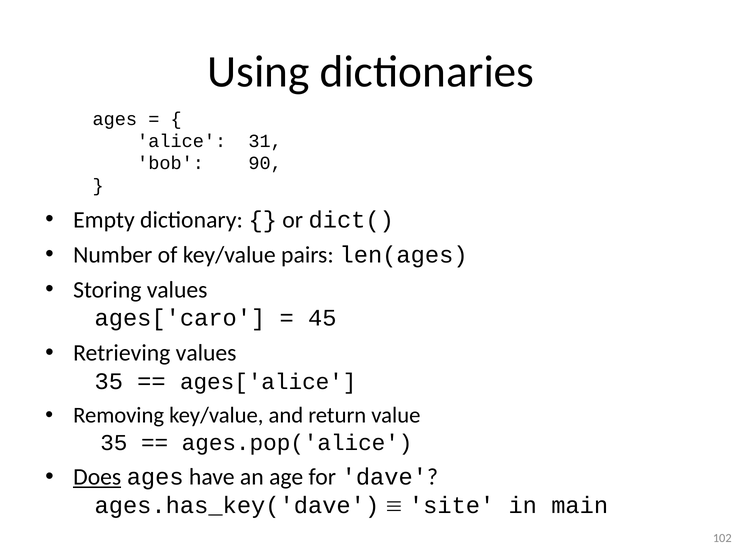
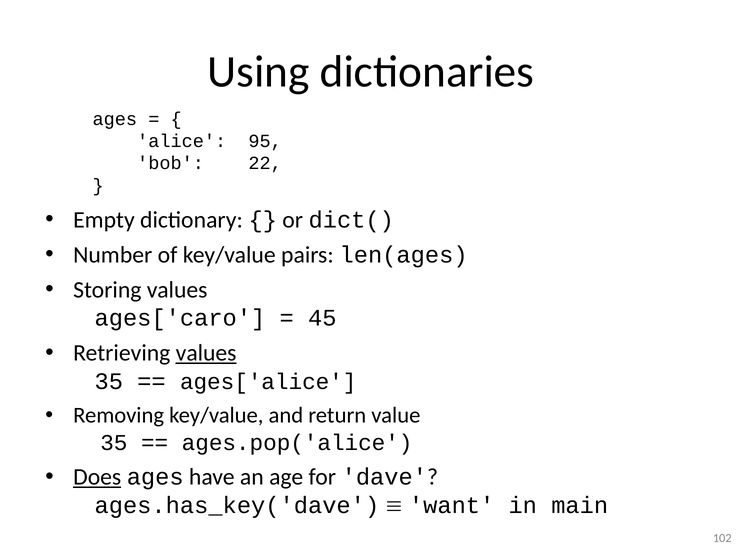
31: 31 -> 95
90: 90 -> 22
values at (206, 353) underline: none -> present
site: site -> want
